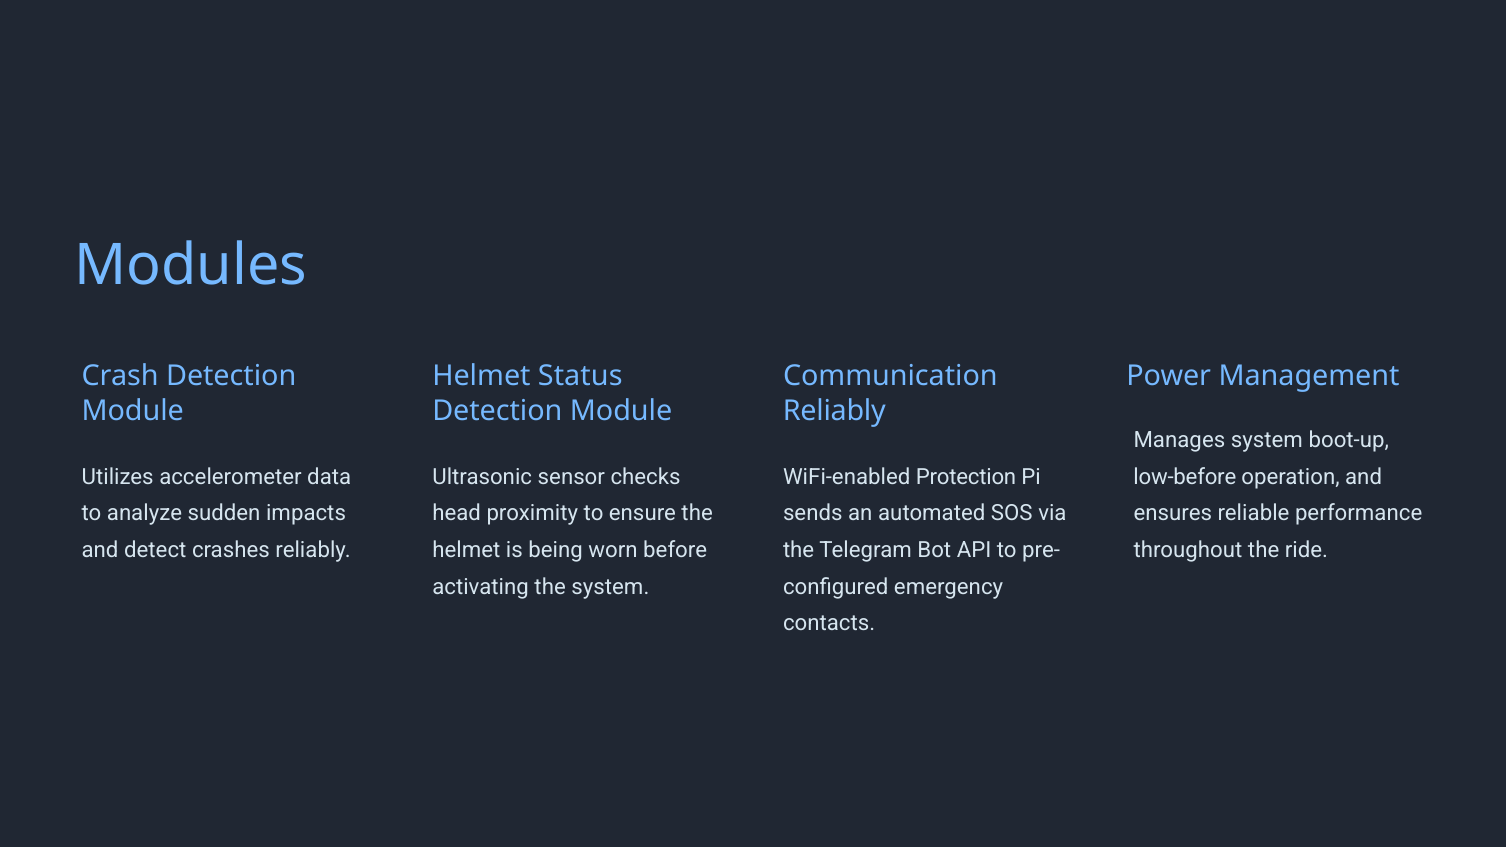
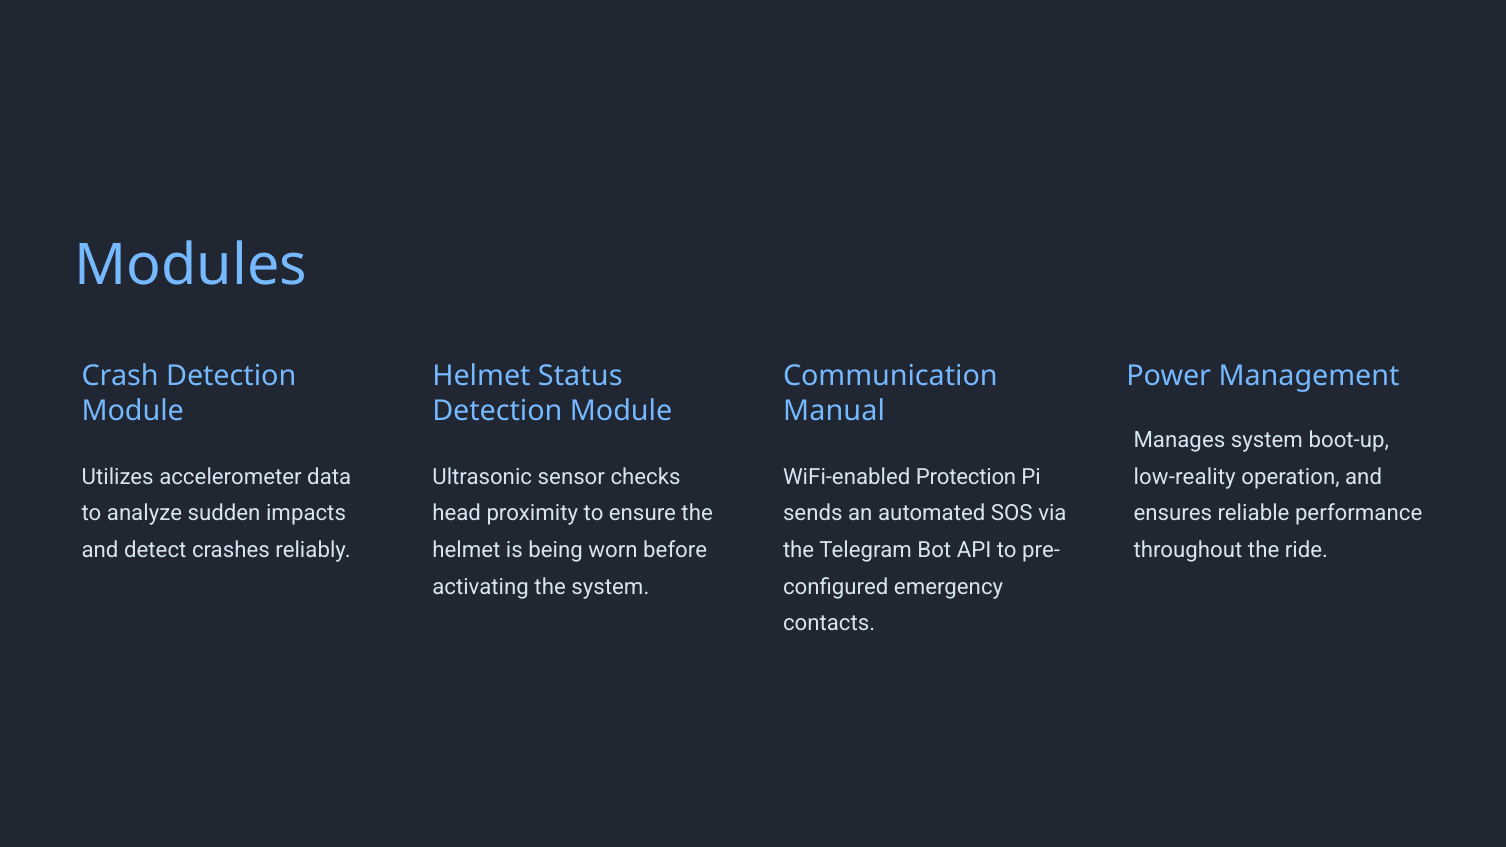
Reliably at (834, 411): Reliably -> Manual
low-before: low-before -> low-reality
